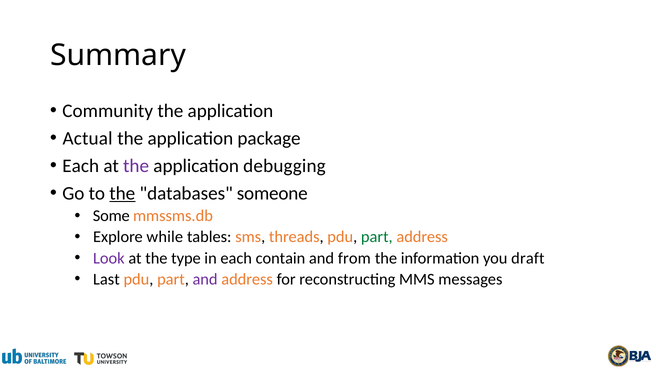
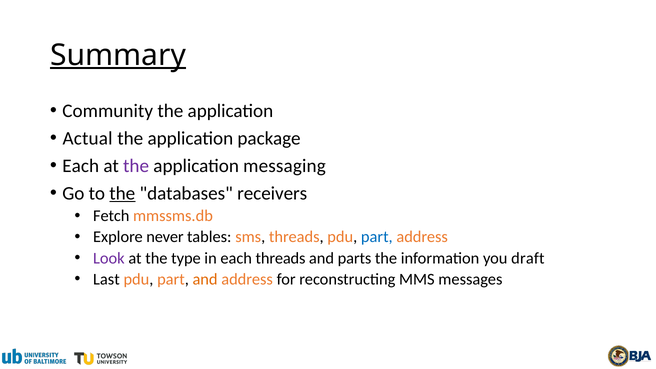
Summary underline: none -> present
debugging: debugging -> messaging
someone: someone -> receivers
Some: Some -> Fetch
while: while -> never
part at (377, 237) colour: green -> blue
each contain: contain -> threads
from: from -> parts
and at (205, 279) colour: purple -> orange
